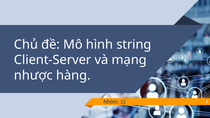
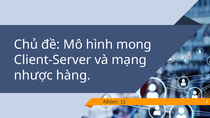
string: string -> mong
